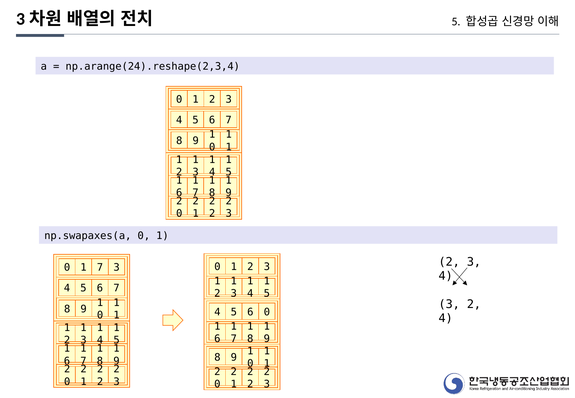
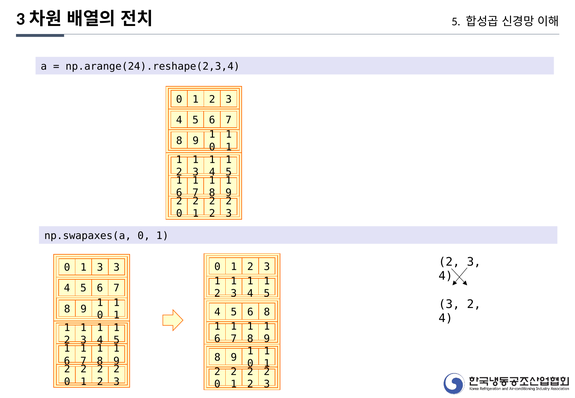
0 1 7: 7 -> 3
6 0: 0 -> 8
